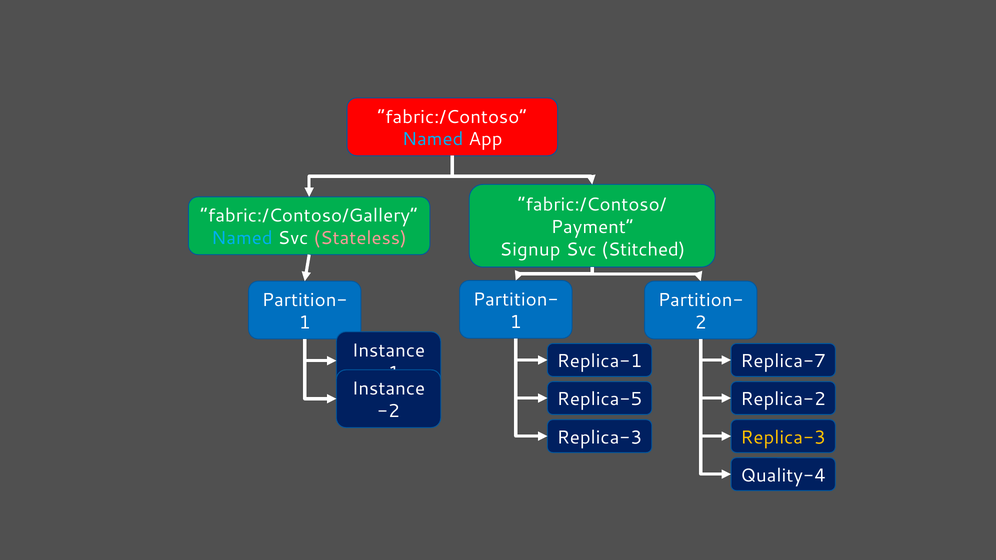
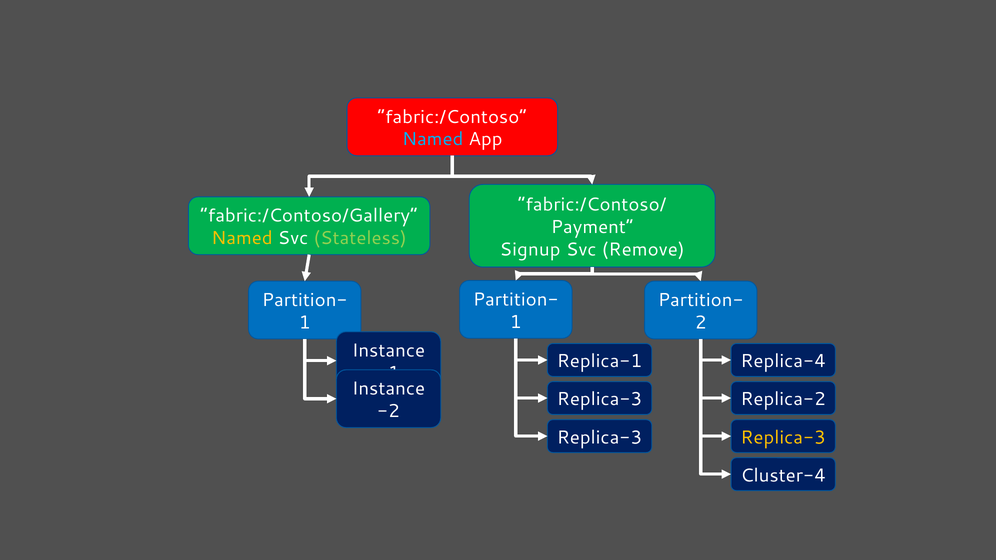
Named at (242, 238) colour: light blue -> yellow
Stateless colour: pink -> light green
Stitched: Stitched -> Remove
Replica-7: Replica-7 -> Replica-4
Replica-5 at (600, 400): Replica-5 -> Replica-3
Quality-4: Quality-4 -> Cluster-4
